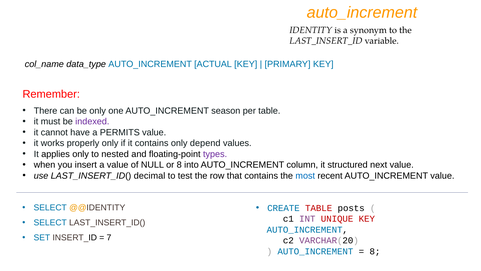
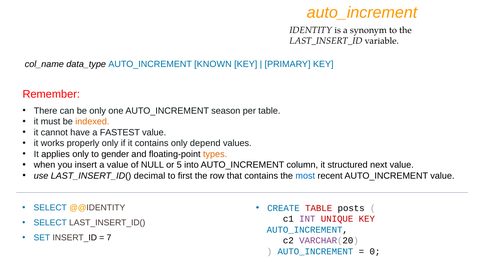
ACTUAL: ACTUAL -> KNOWN
indexed colour: purple -> orange
PERMITS: PERMITS -> FASTEST
nested: nested -> gender
types colour: purple -> orange
or 8: 8 -> 5
test: test -> first
8 at (375, 251): 8 -> 0
